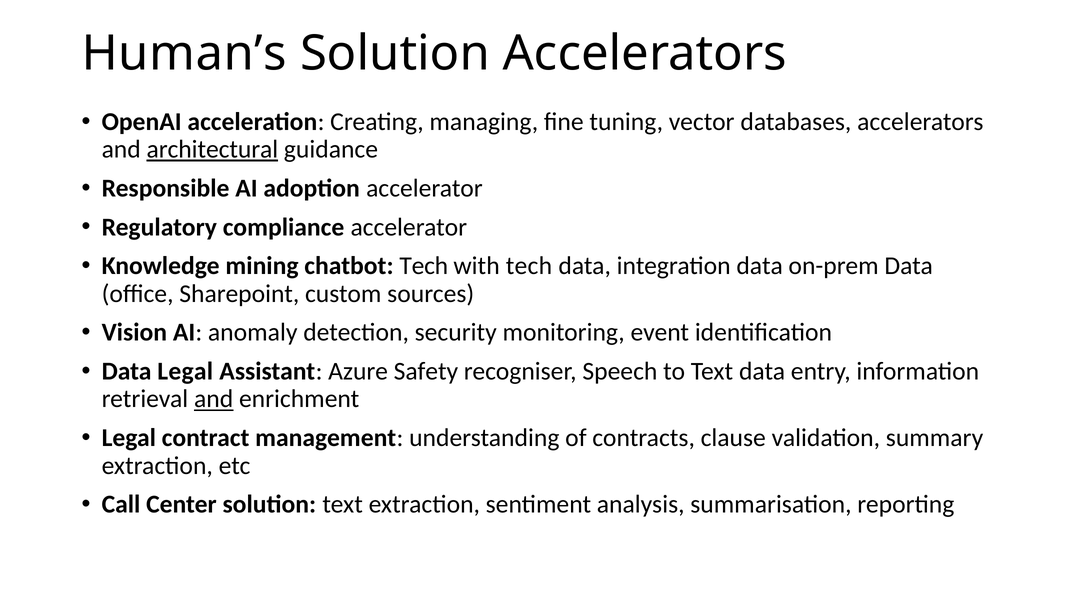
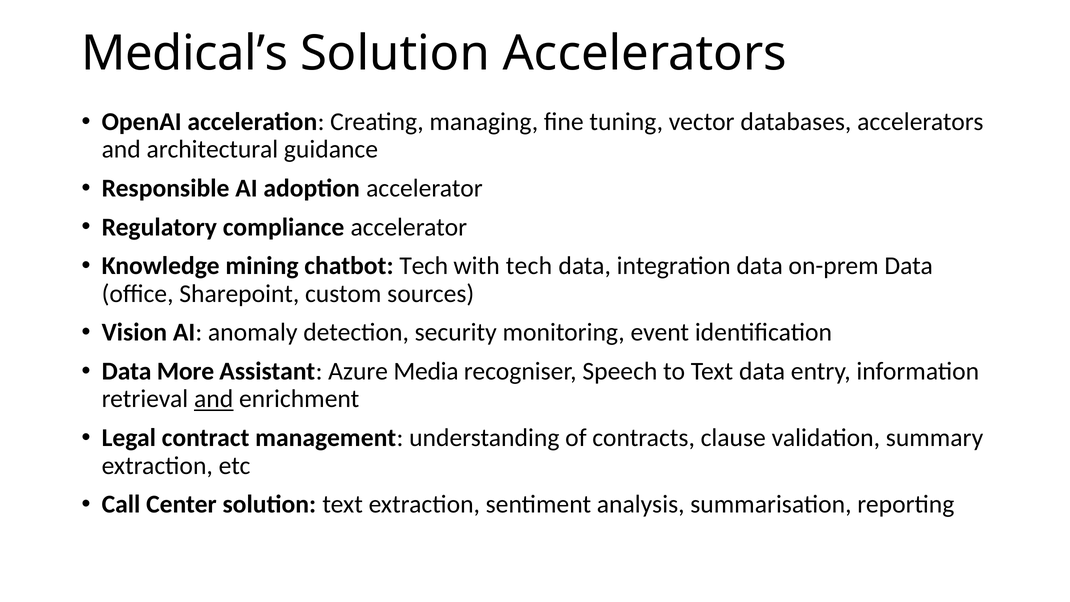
Human’s: Human’s -> Medical’s
architectural underline: present -> none
Data Legal: Legal -> More
Safety: Safety -> Media
